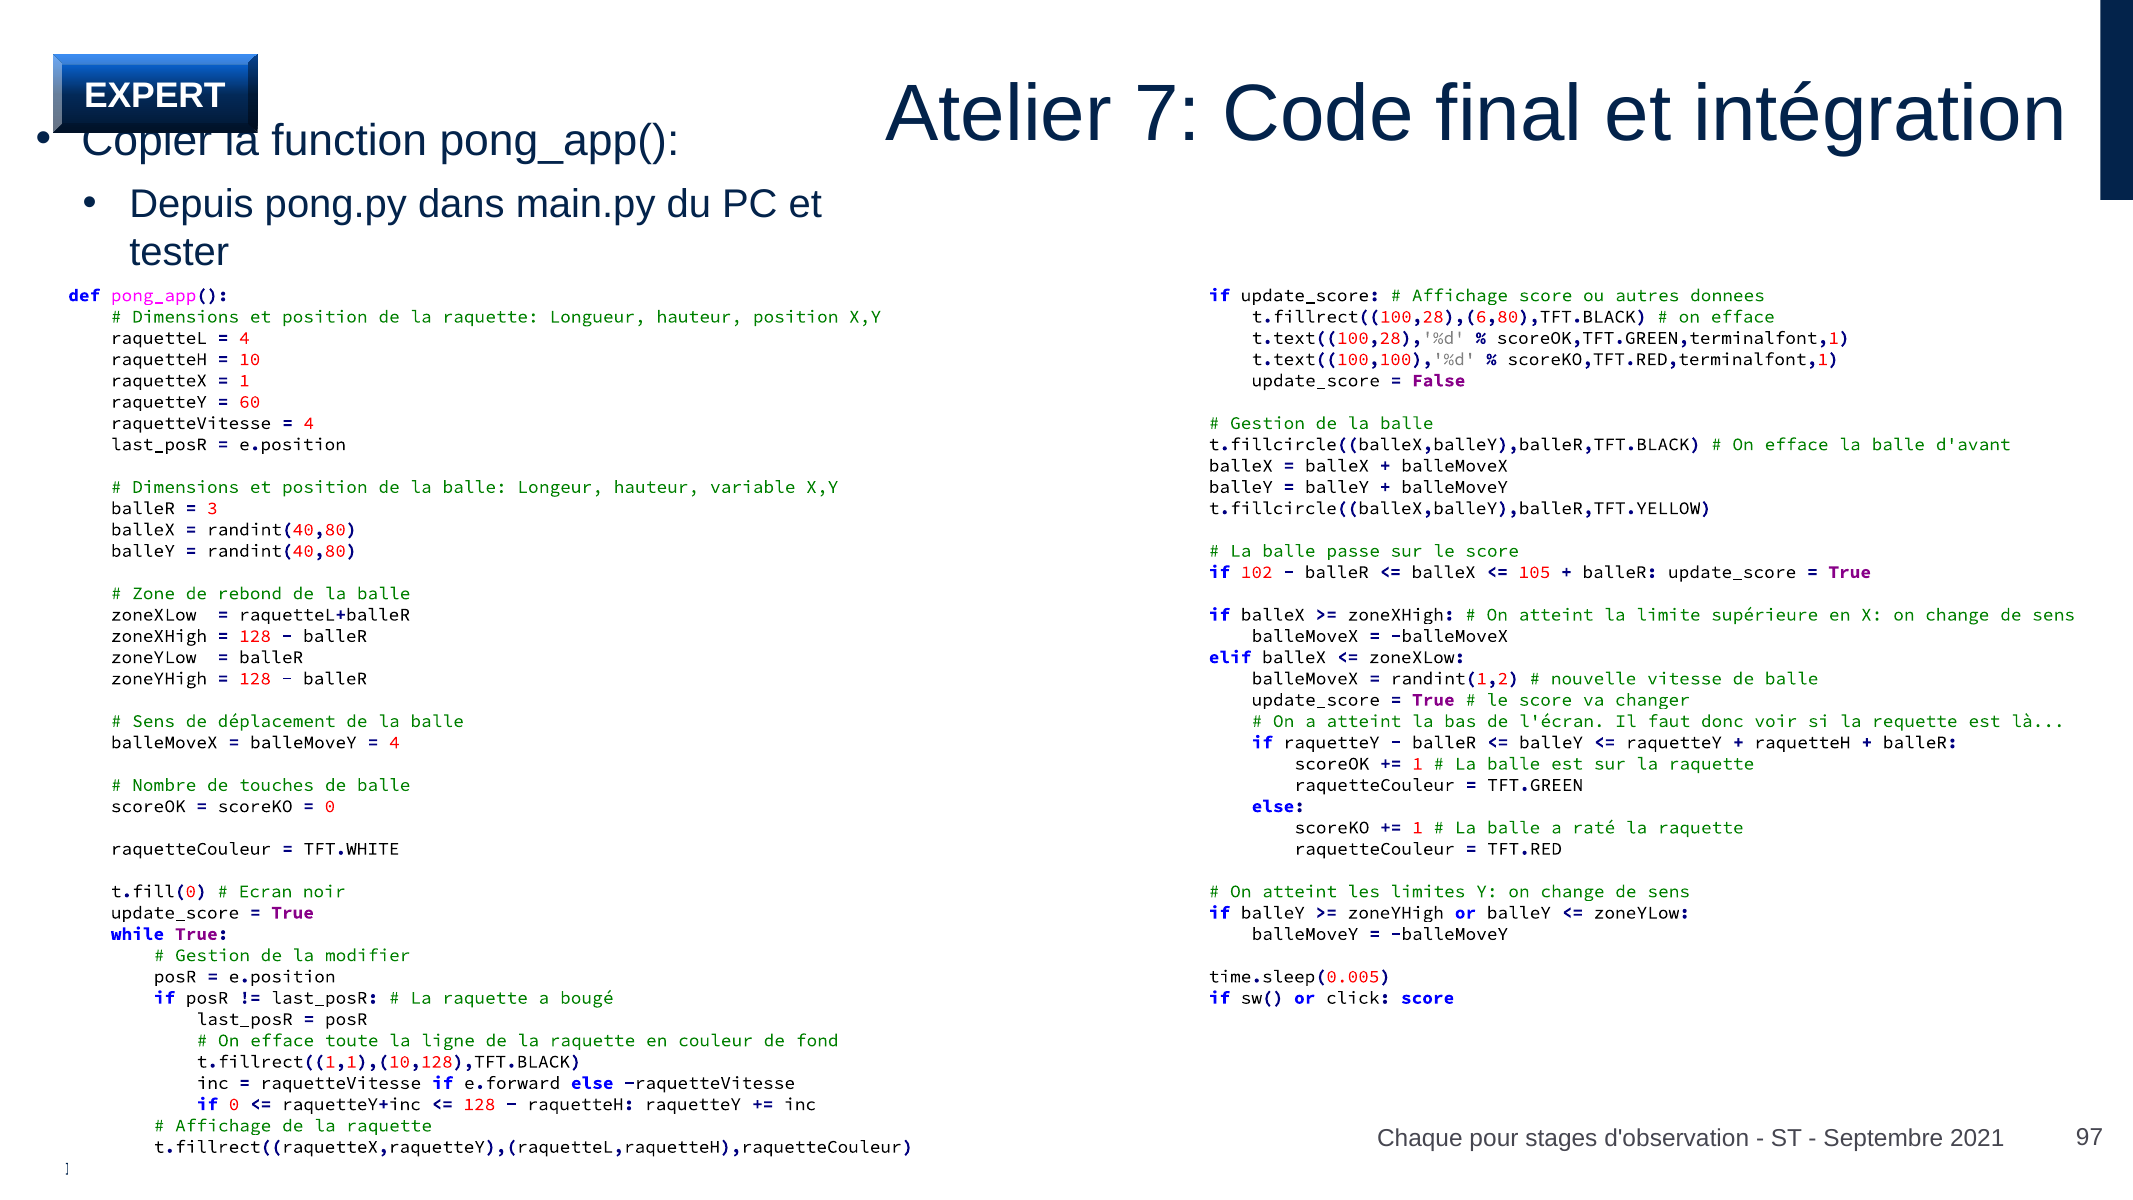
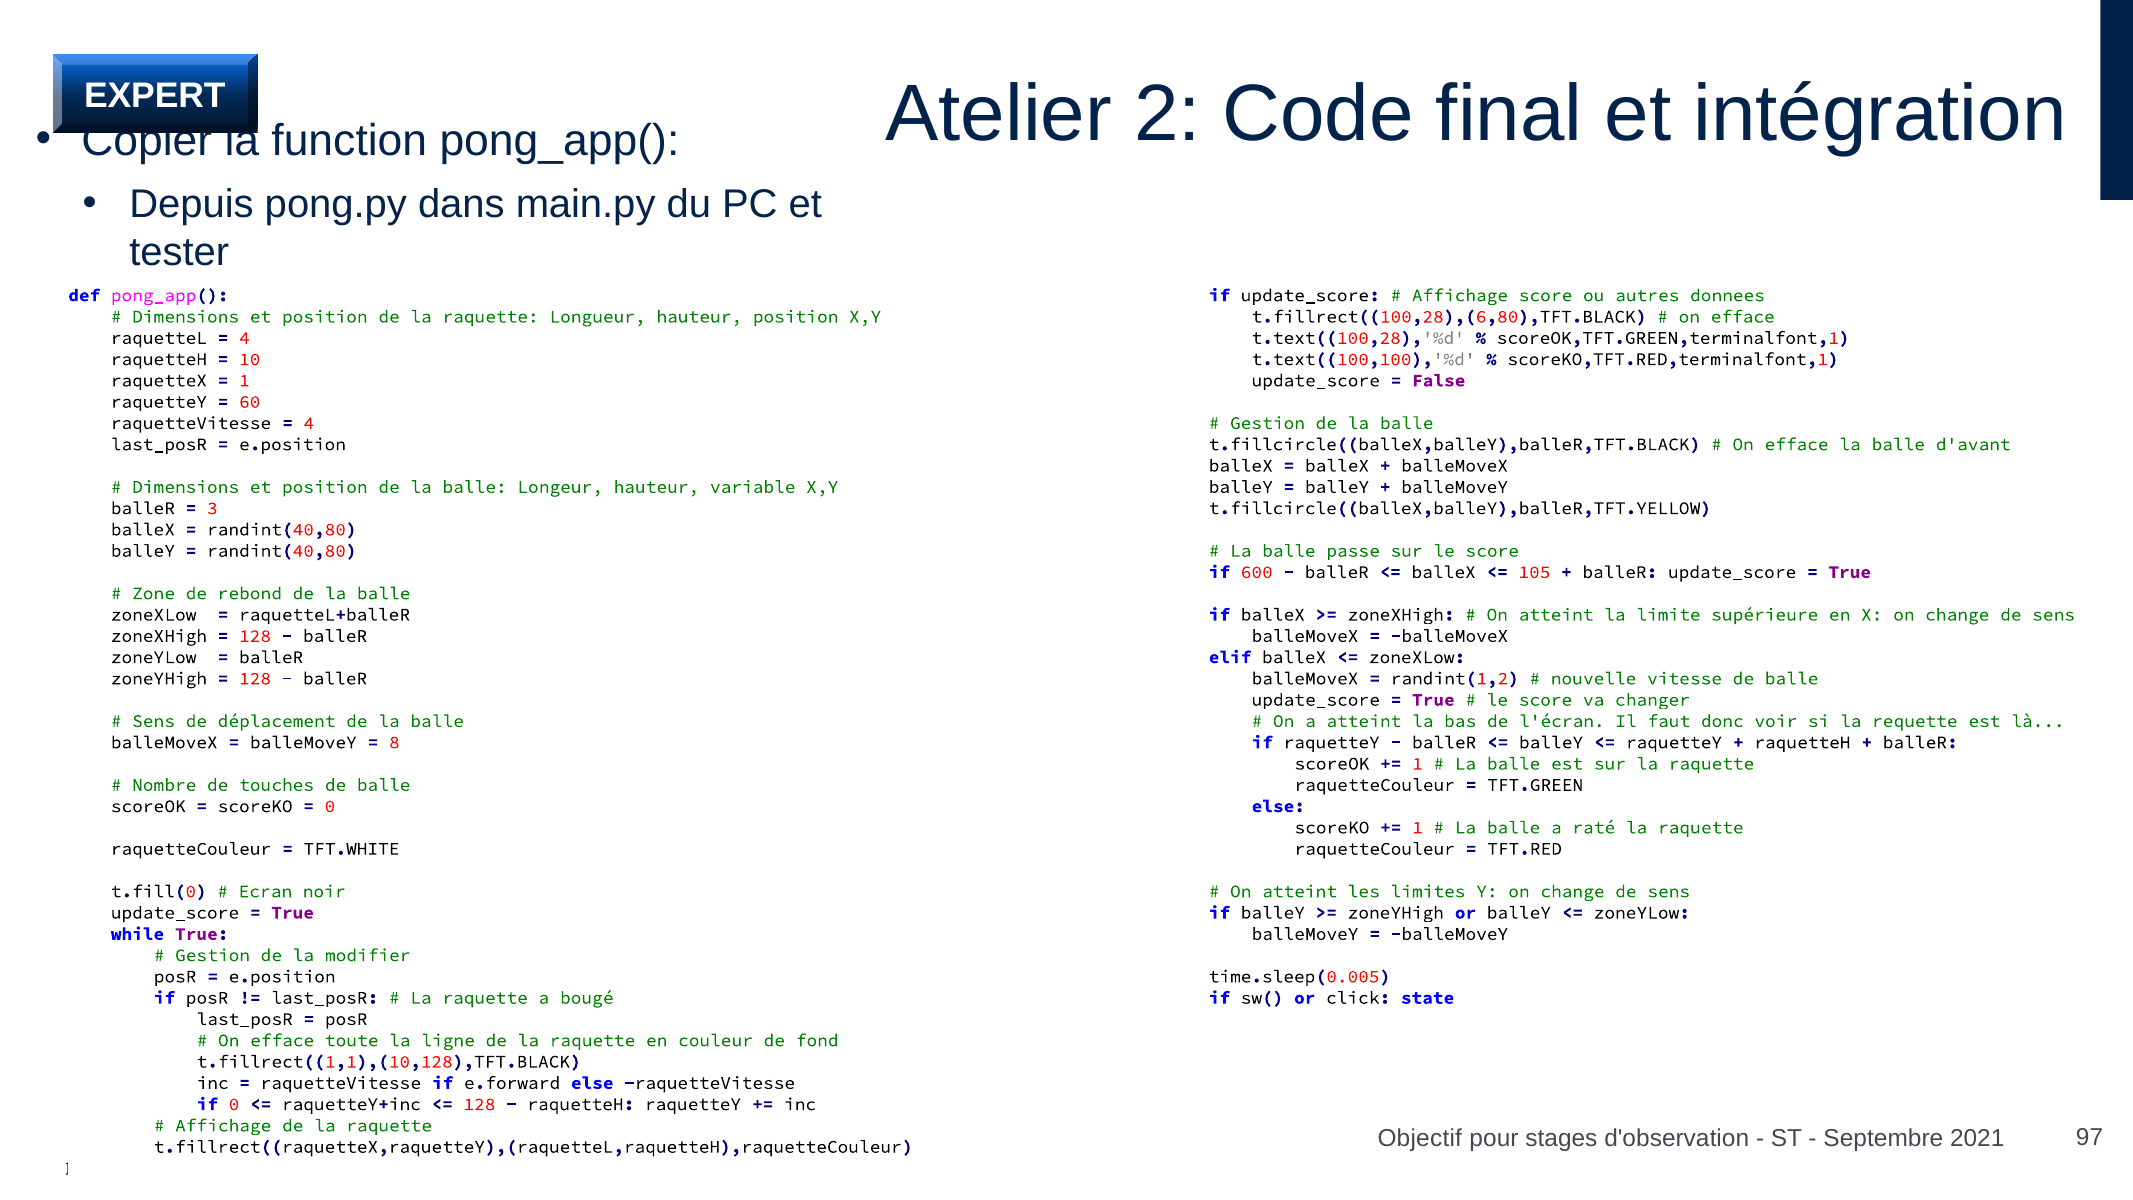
7: 7 -> 2
102: 102 -> 600
4 at (394, 742): 4 -> 8
click score: score -> state
Chaque: Chaque -> Objectif
